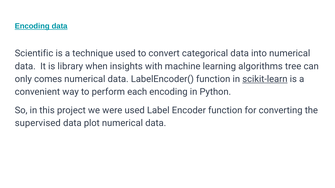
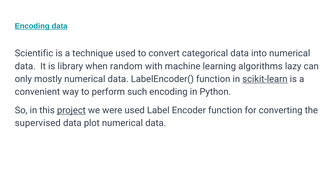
insights: insights -> random
tree: tree -> lazy
comes: comes -> mostly
each: each -> such
project underline: none -> present
